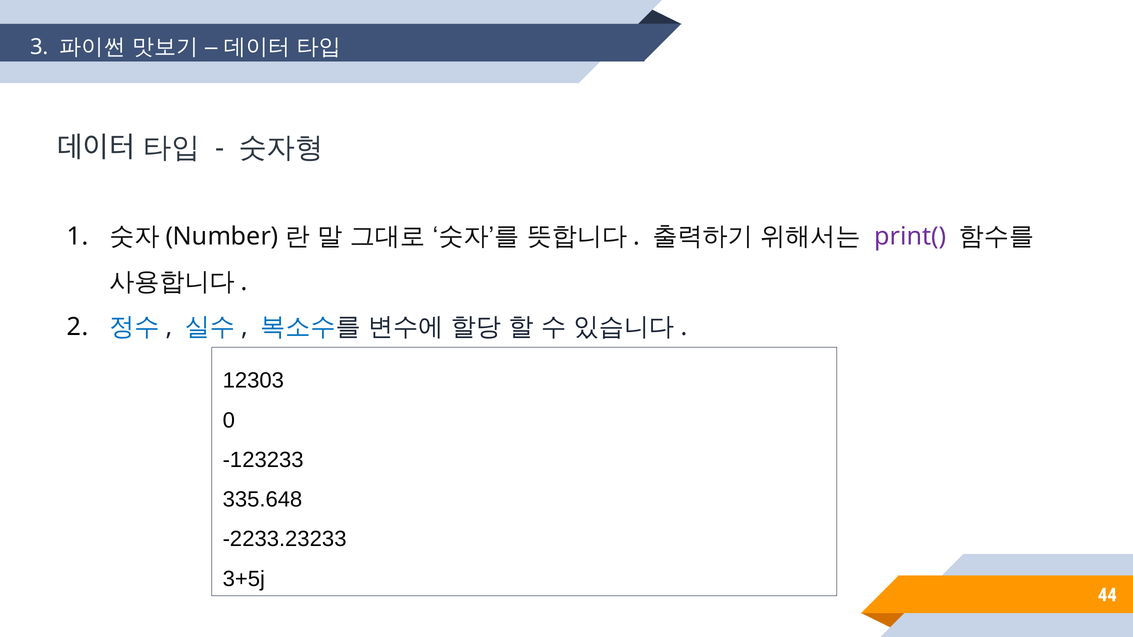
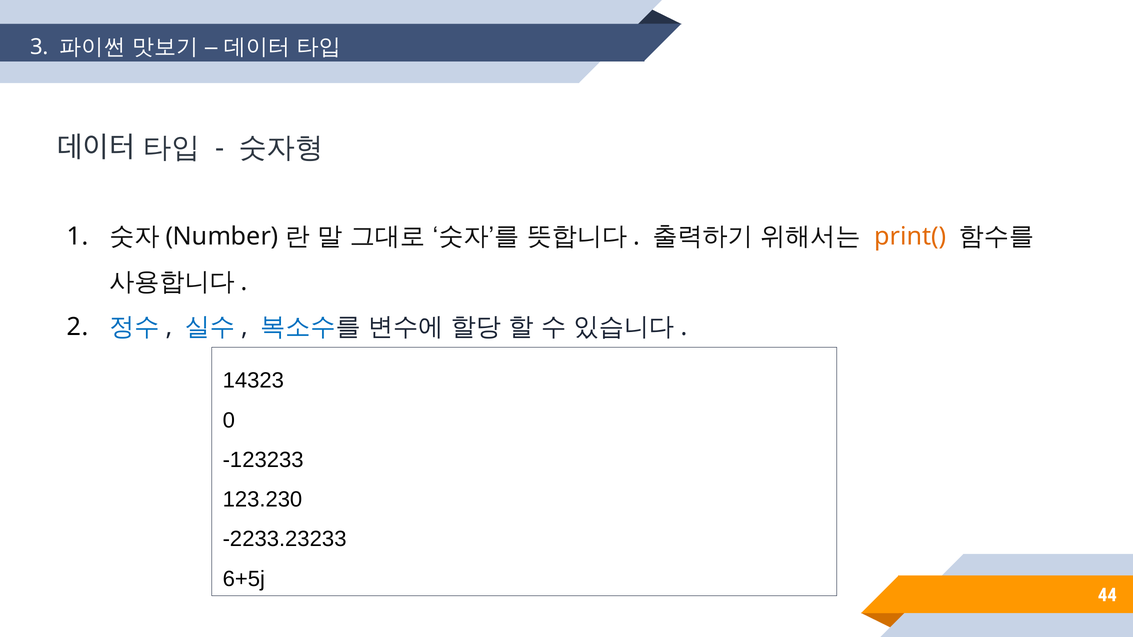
print( colour: purple -> orange
12303: 12303 -> 14323
335.648: 335.648 -> 123.230
3+5j: 3+5j -> 6+5j
